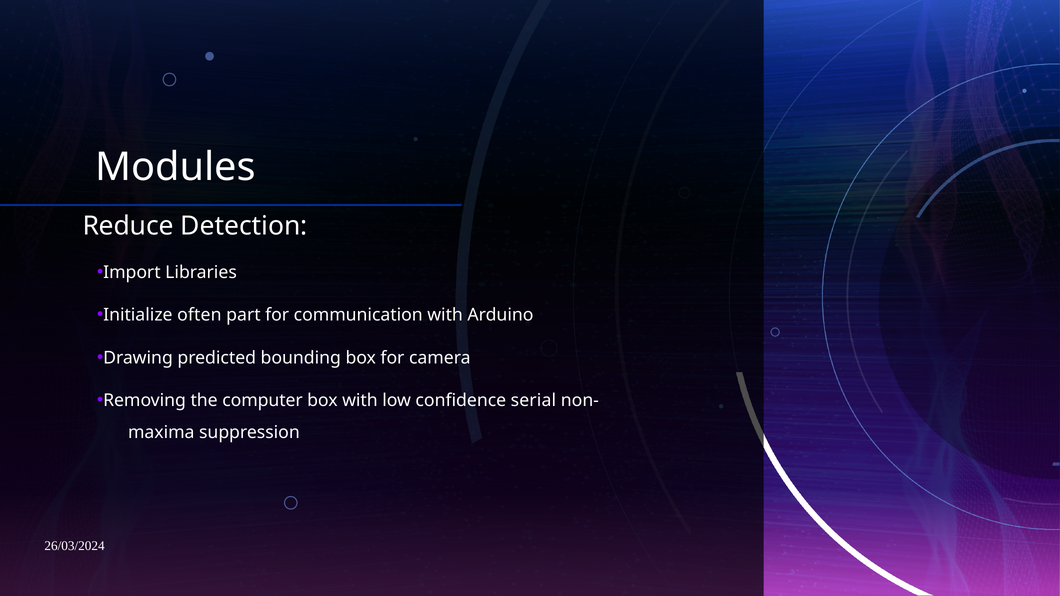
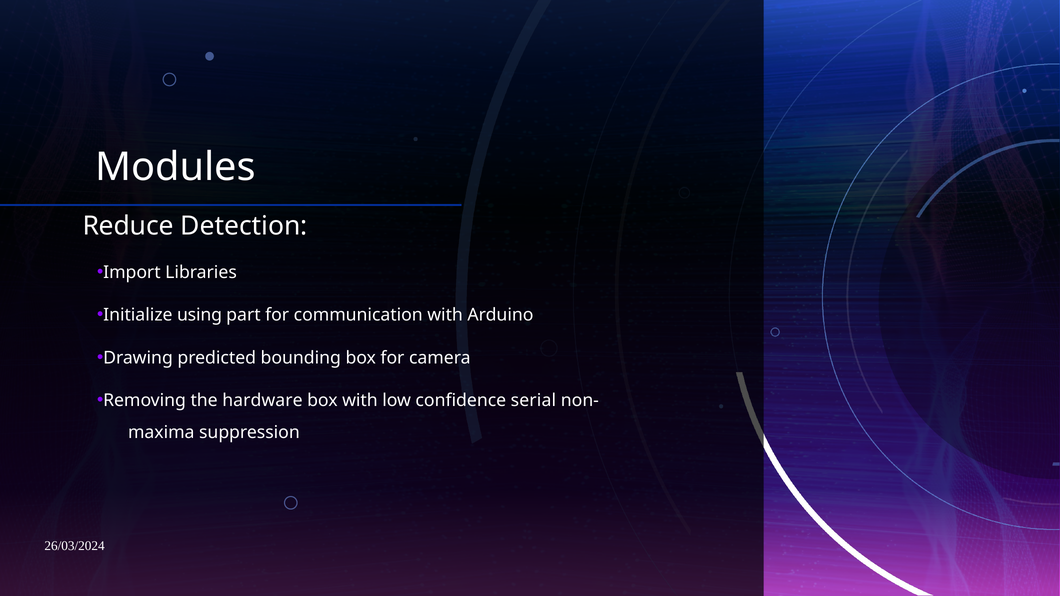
often: often -> using
computer: computer -> hardware
